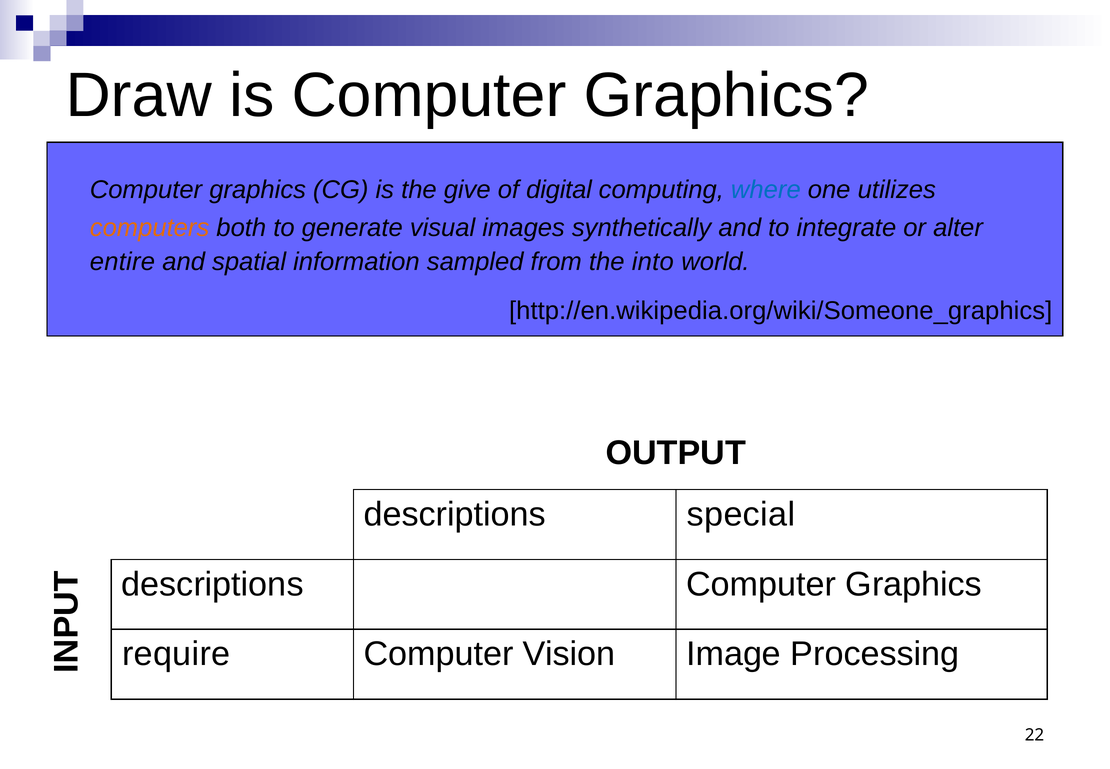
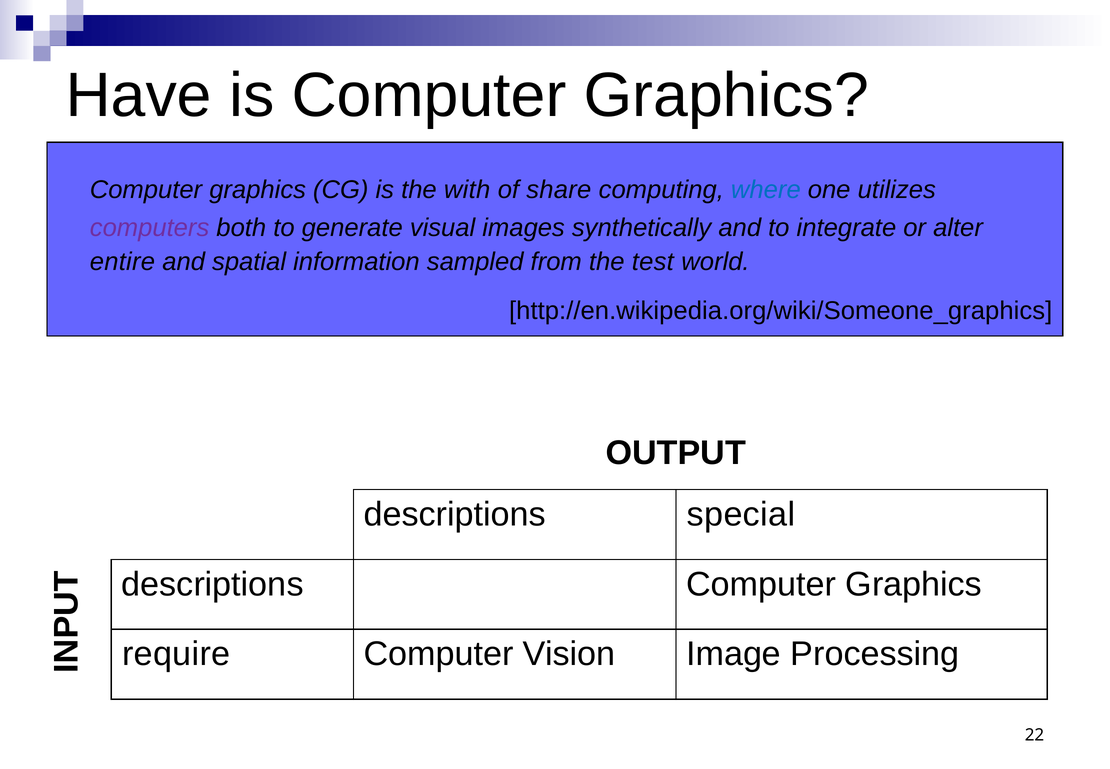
Draw: Draw -> Have
give: give -> with
digital: digital -> share
computers colour: orange -> purple
into: into -> test
